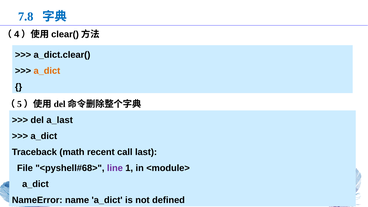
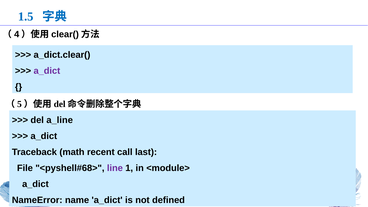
7.8: 7.8 -> 1.5
a_dict at (47, 71) colour: orange -> purple
a_last: a_last -> a_line
